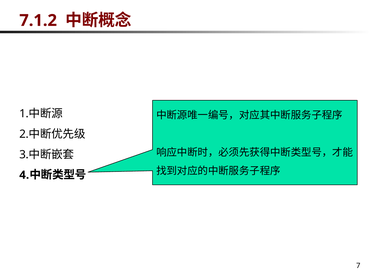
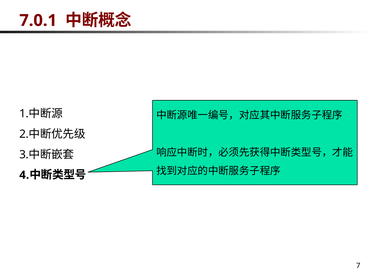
7.1.2: 7.1.2 -> 7.0.1
